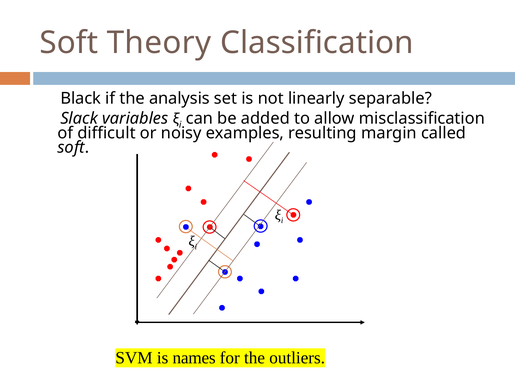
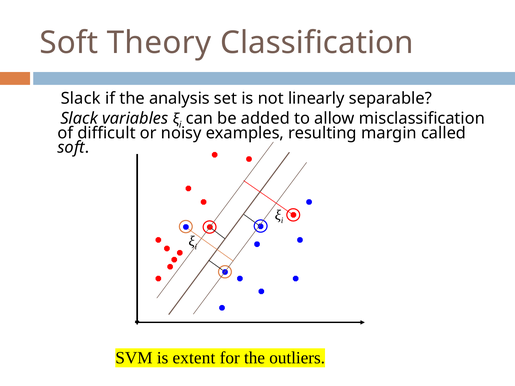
Black at (81, 99): Black -> Slack
names: names -> extent
